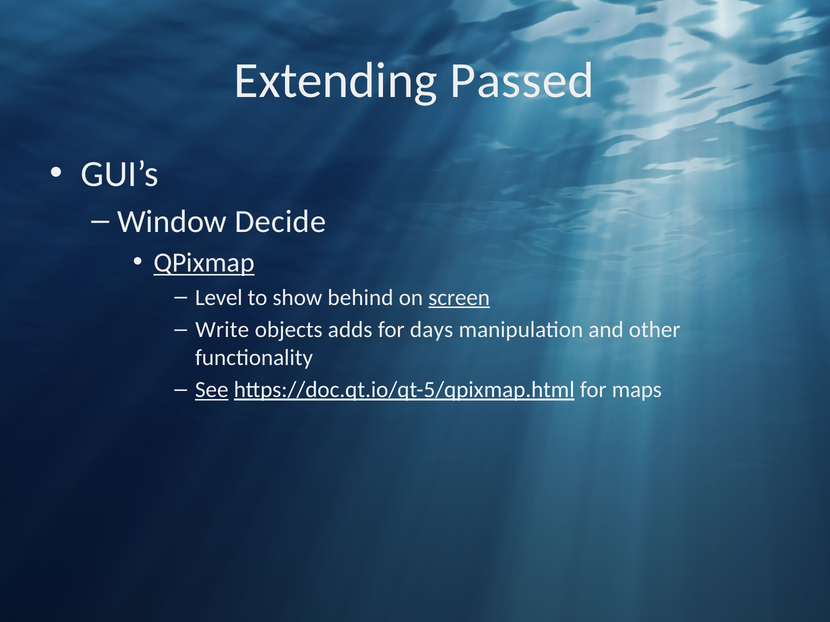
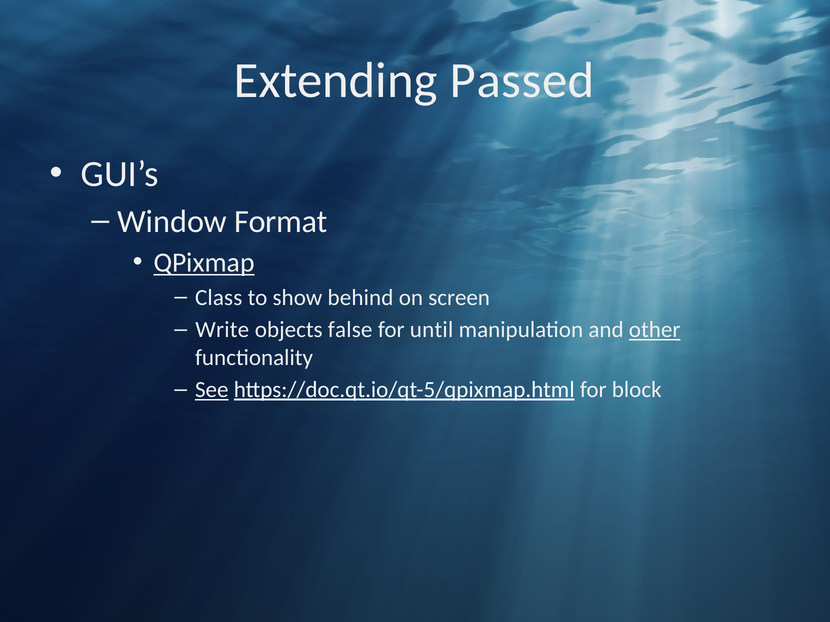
Decide: Decide -> Format
Level: Level -> Class
screen underline: present -> none
adds: adds -> false
days: days -> until
other underline: none -> present
maps: maps -> block
